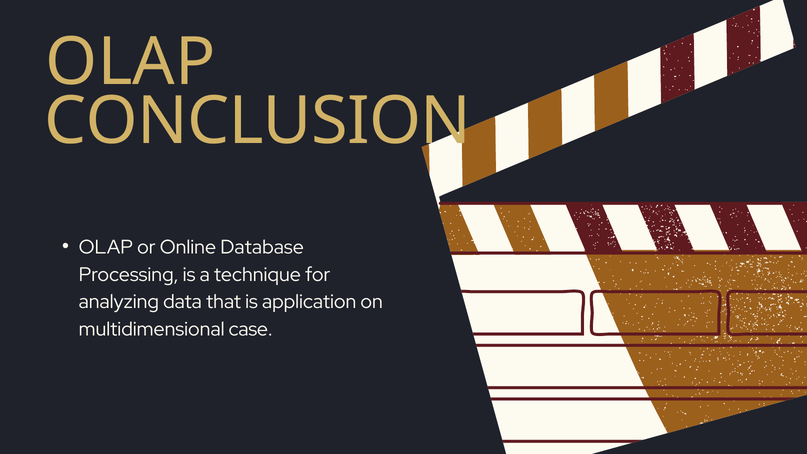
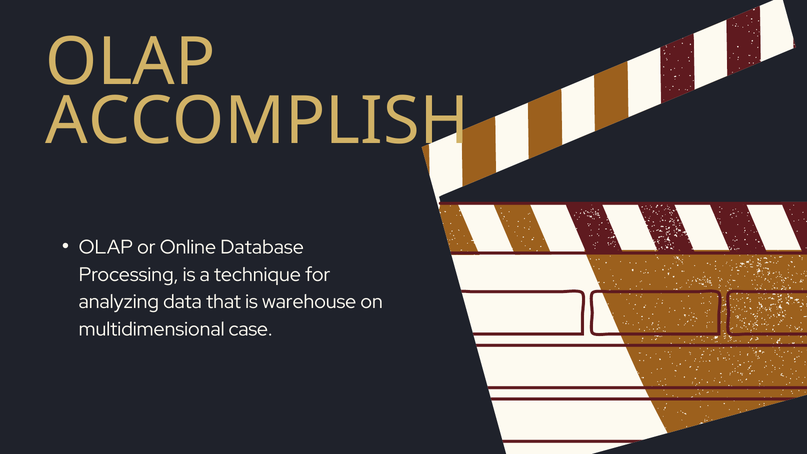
CONCLUSION: CONCLUSION -> ACCOMPLISH
application: application -> warehouse
